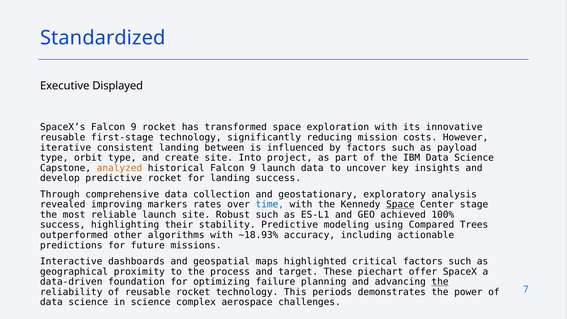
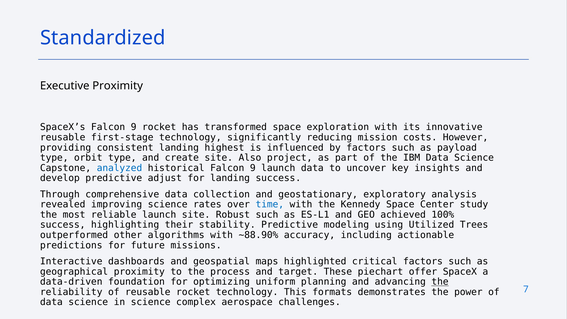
Executive Displayed: Displayed -> Proximity
iterative: iterative -> providing
between: between -> highest
Into: Into -> Also
analyzed colour: orange -> blue
predictive rocket: rocket -> adjust
improving markers: markers -> science
Space at (400, 204) underline: present -> none
stage: stage -> study
Compared: Compared -> Utilized
~18.93%: ~18.93% -> ~88.90%
failure: failure -> uniform
periods: periods -> formats
